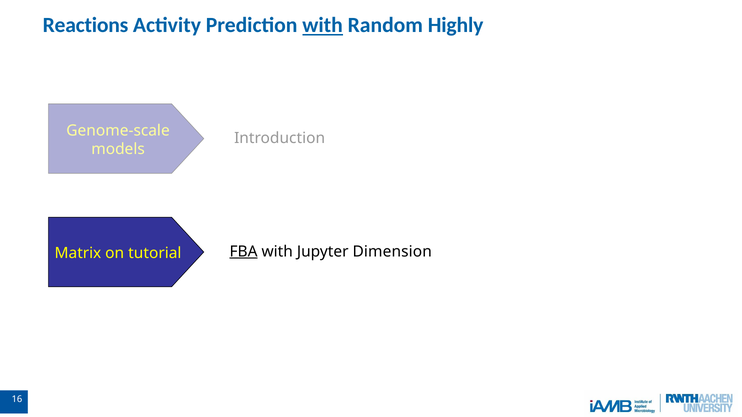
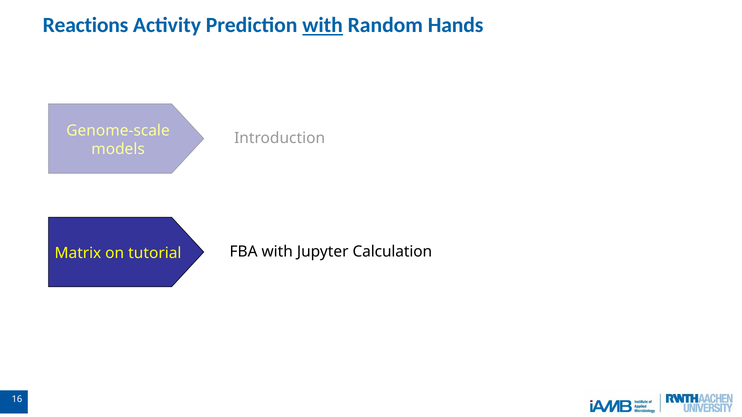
Highly: Highly -> Hands
FBA underline: present -> none
Dimension: Dimension -> Calculation
